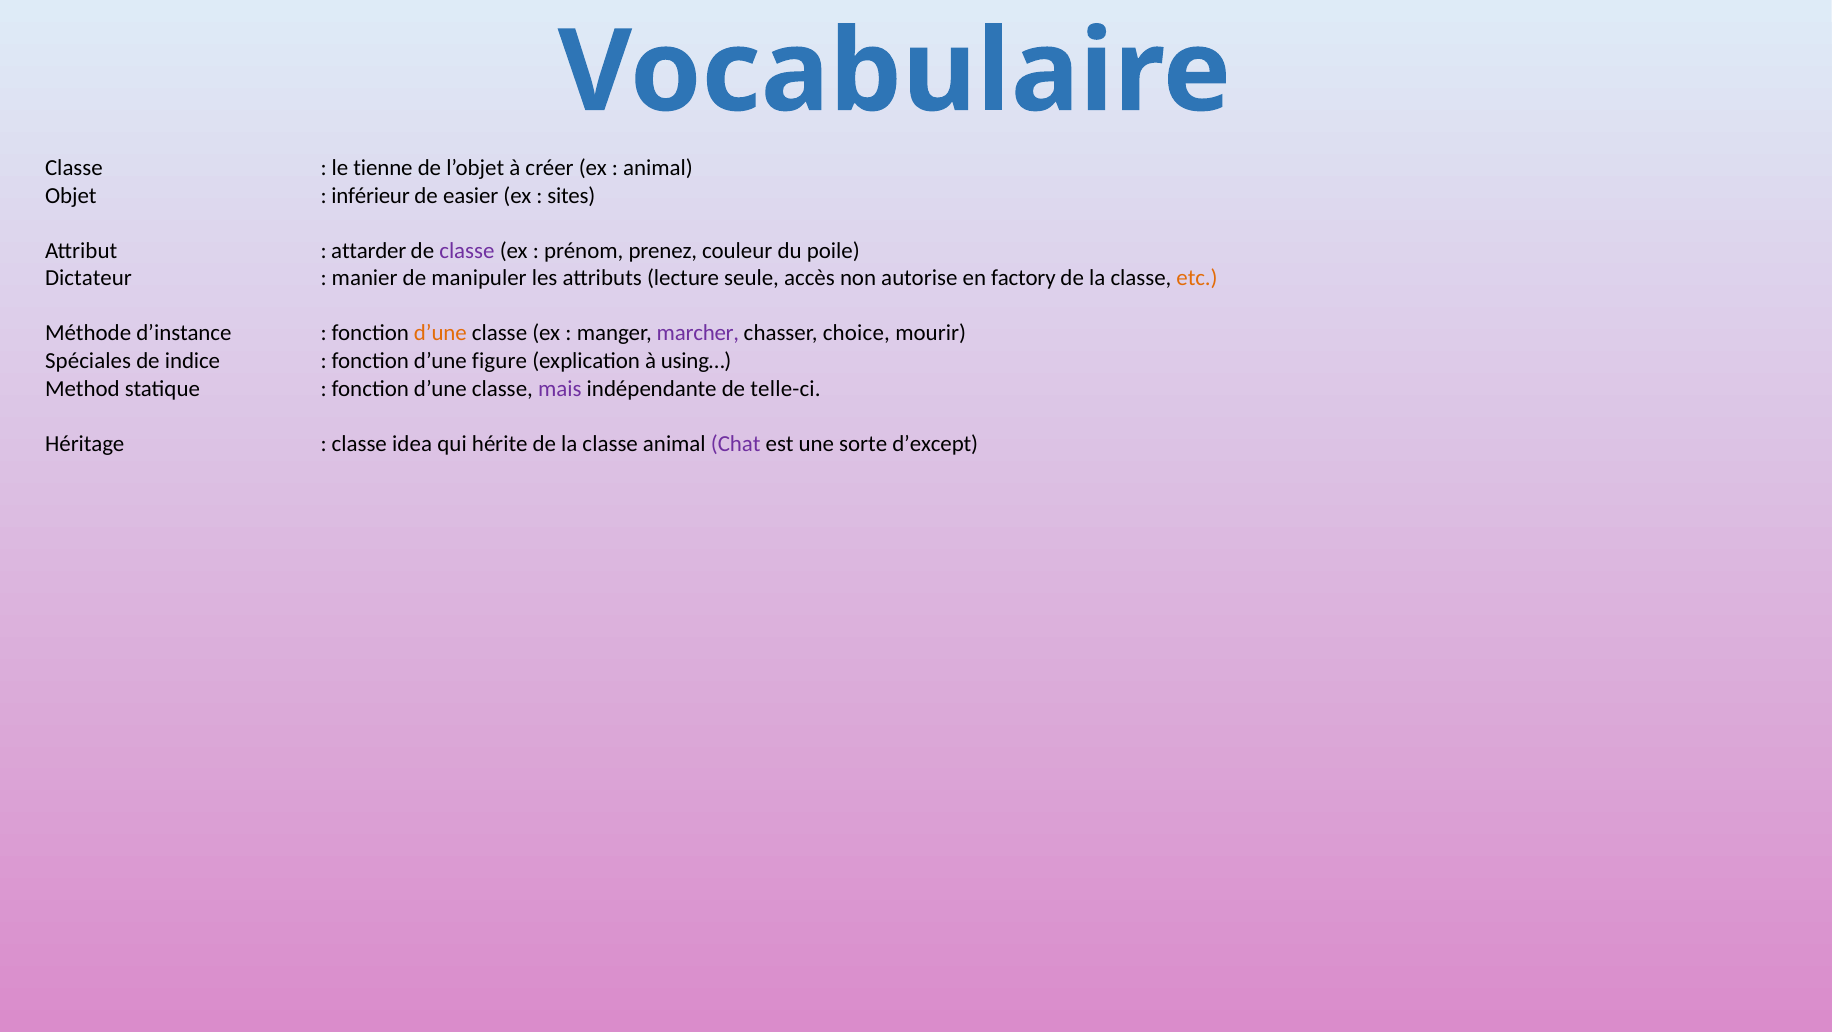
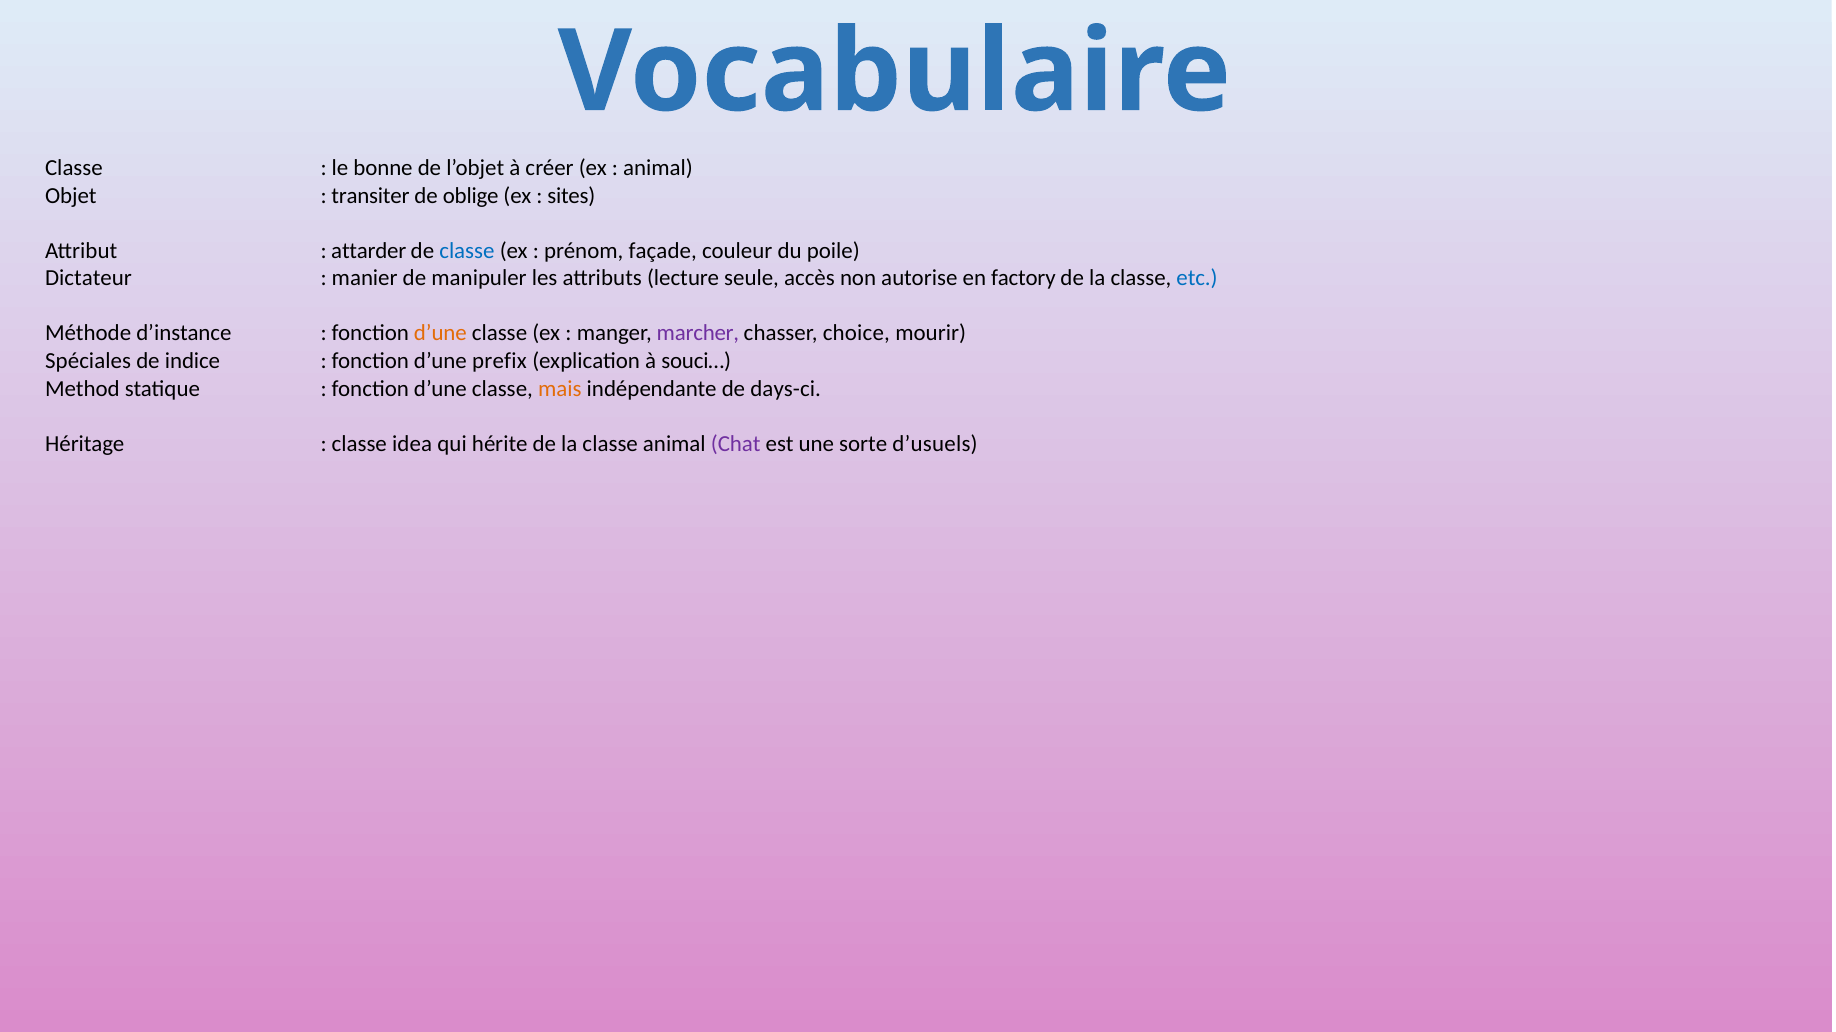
tienne: tienne -> bonne
inférieur: inférieur -> transiter
easier: easier -> oblige
classe at (467, 251) colour: purple -> blue
prenez: prenez -> façade
etc colour: orange -> blue
figure: figure -> prefix
using…: using… -> souci…
mais colour: purple -> orange
telle-ci: telle-ci -> days-ci
d’except: d’except -> d’usuels
